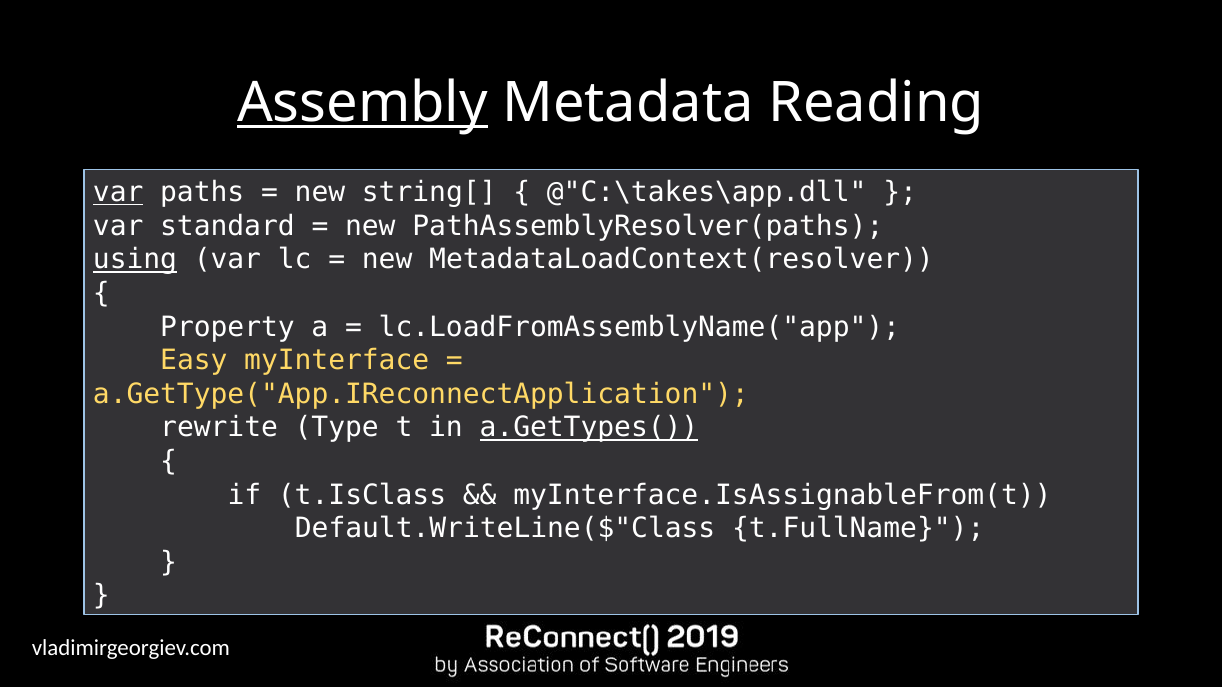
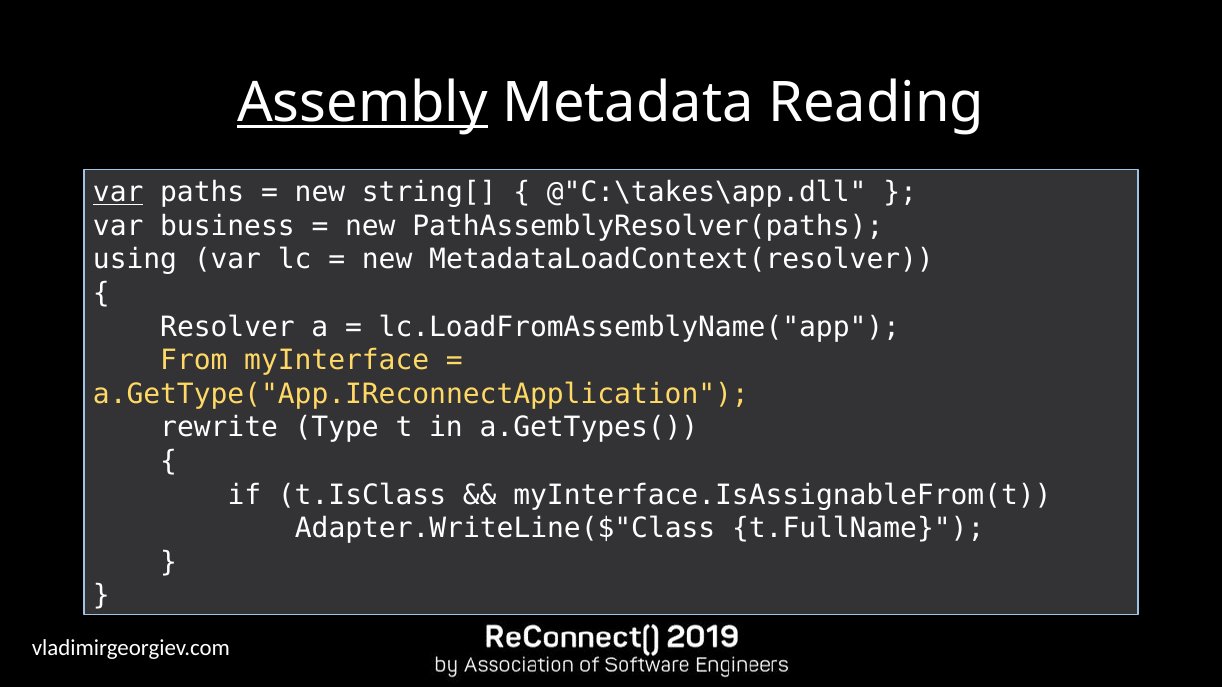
standard: standard -> business
using underline: present -> none
Property: Property -> Resolver
Easy: Easy -> From
a.GetTypes( underline: present -> none
Default.WriteLine($"Class: Default.WriteLine($"Class -> Adapter.WriteLine($"Class
